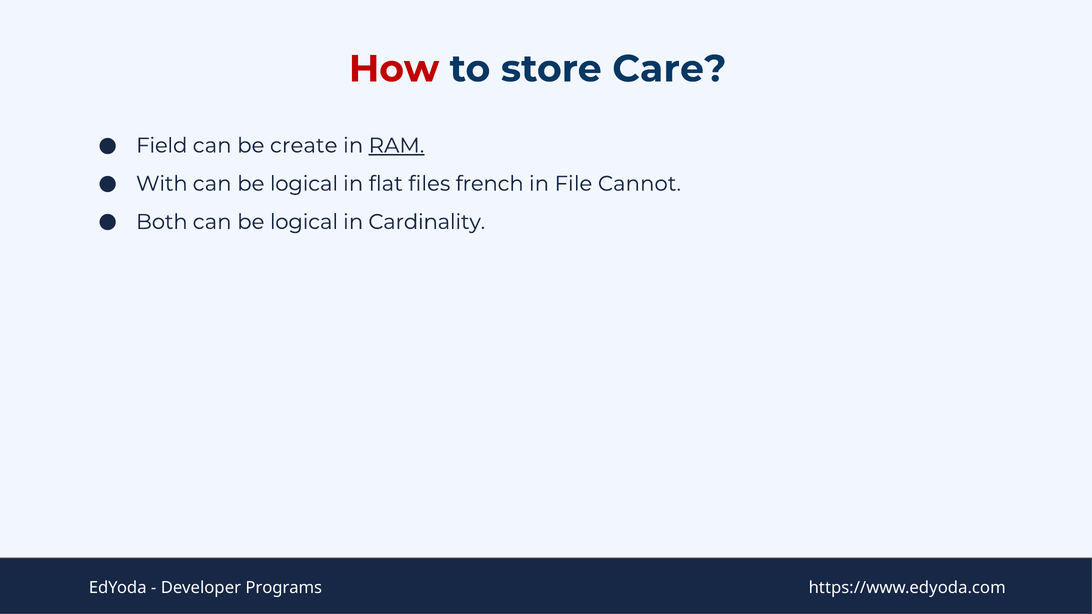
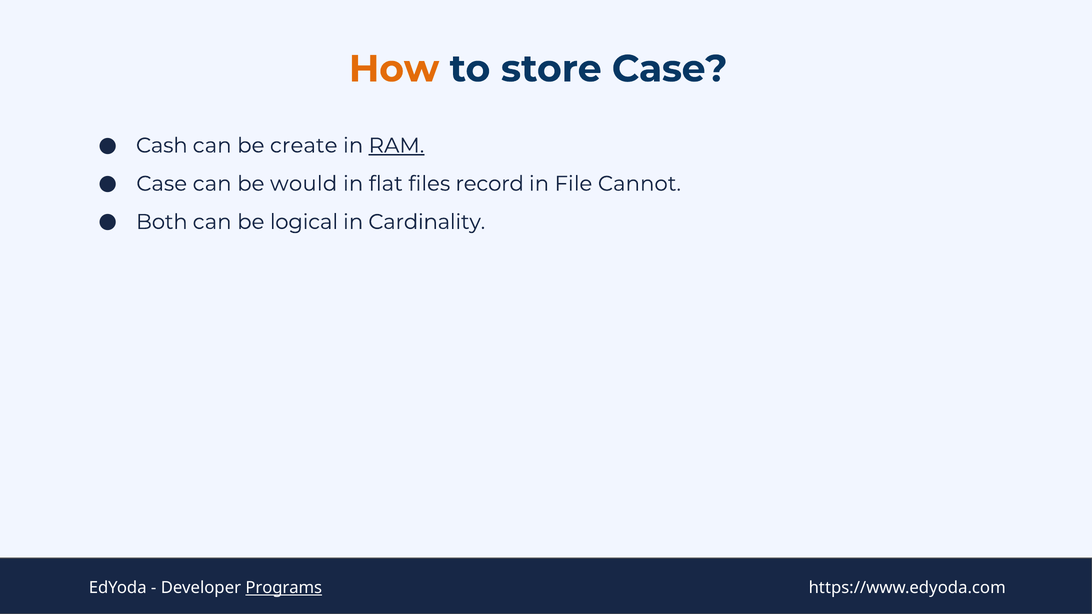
How colour: red -> orange
store Care: Care -> Case
Field: Field -> Cash
With at (162, 184): With -> Case
logical at (304, 184): logical -> would
french: french -> record
Programs underline: none -> present
